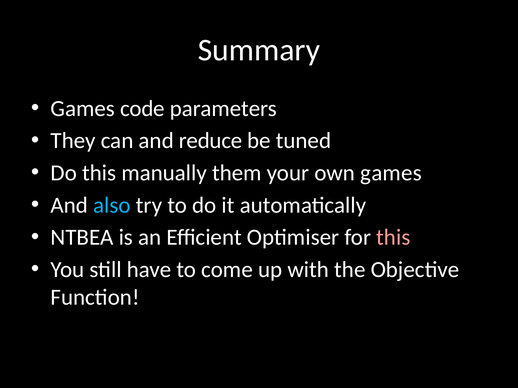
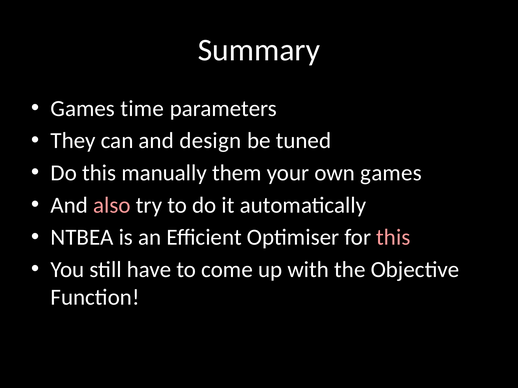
code: code -> time
reduce: reduce -> design
also colour: light blue -> pink
